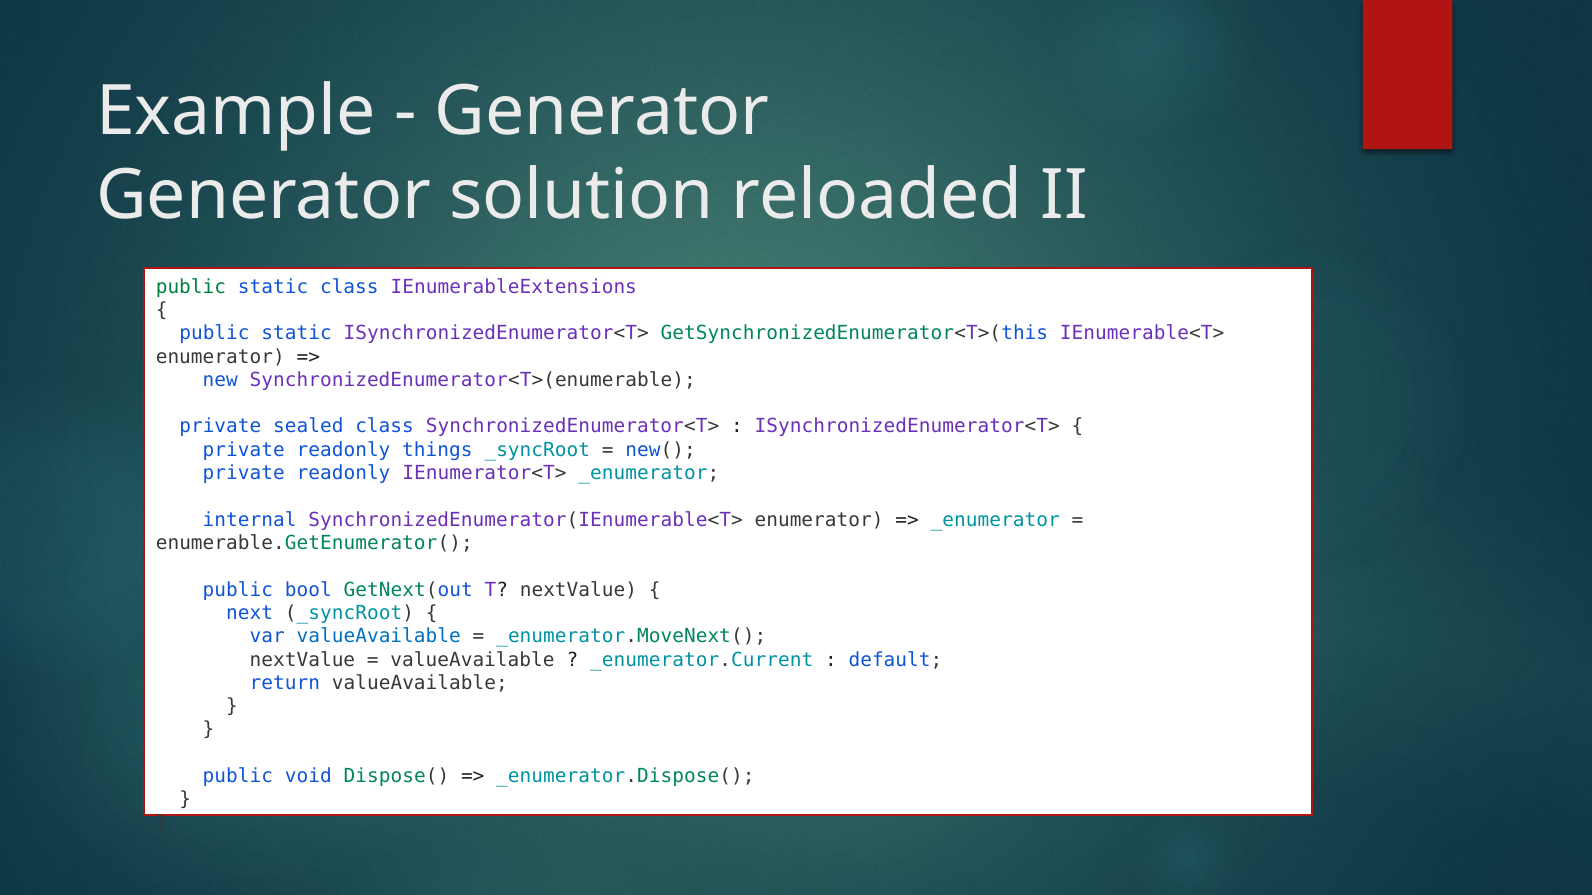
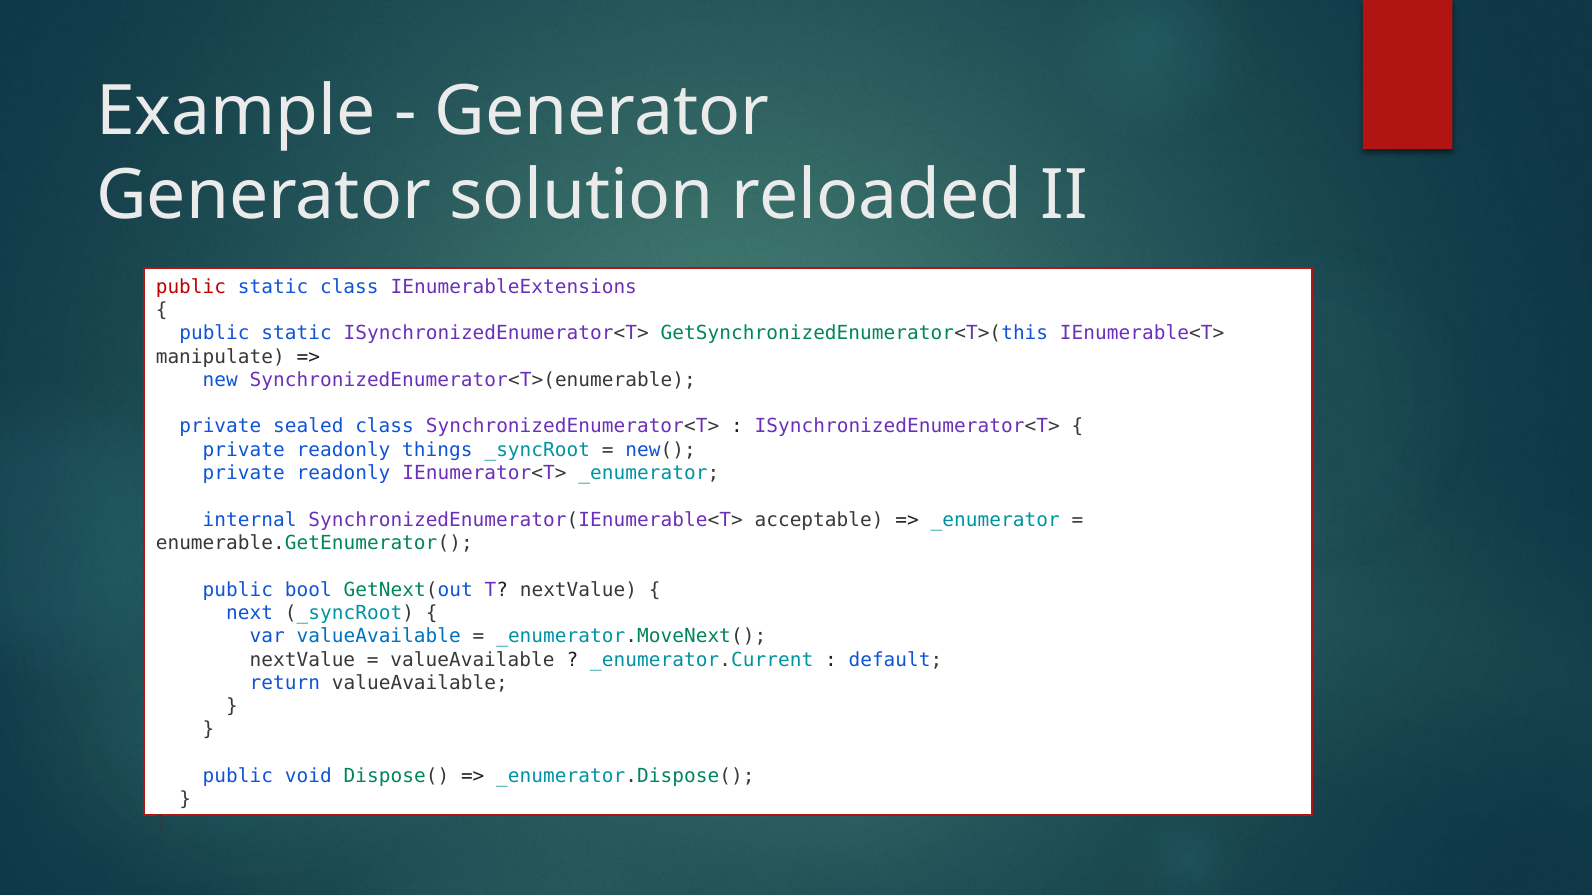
public at (191, 287) colour: green -> red
enumerator at (220, 357): enumerator -> manipulate
SynchronizedEnumerator(IEnumerable<T> enumerator: enumerator -> acceptable
